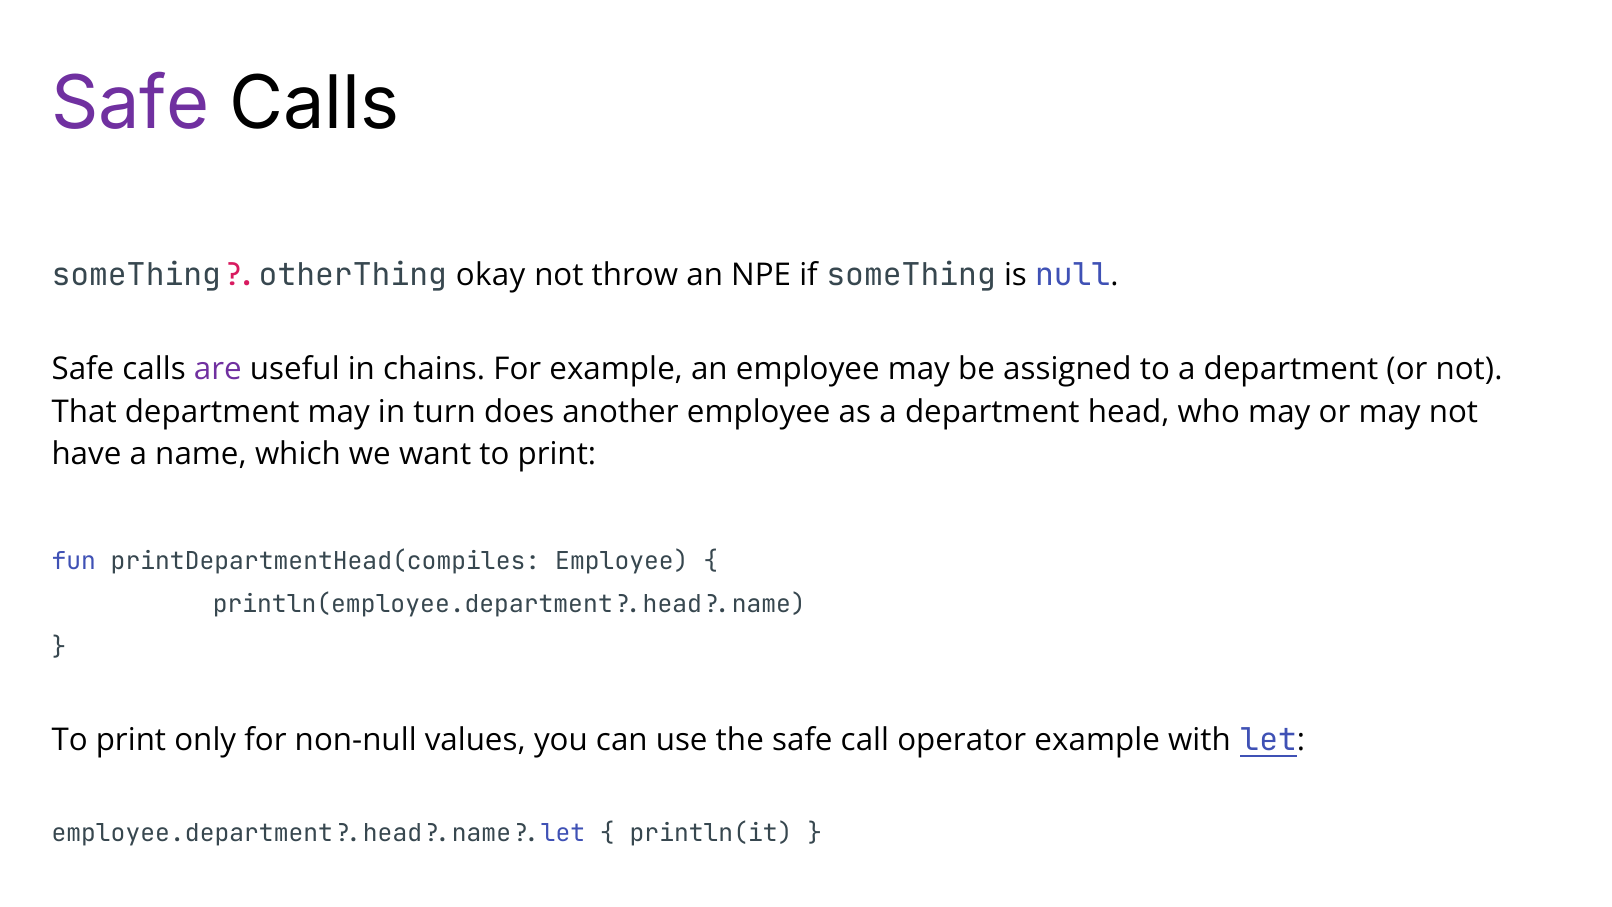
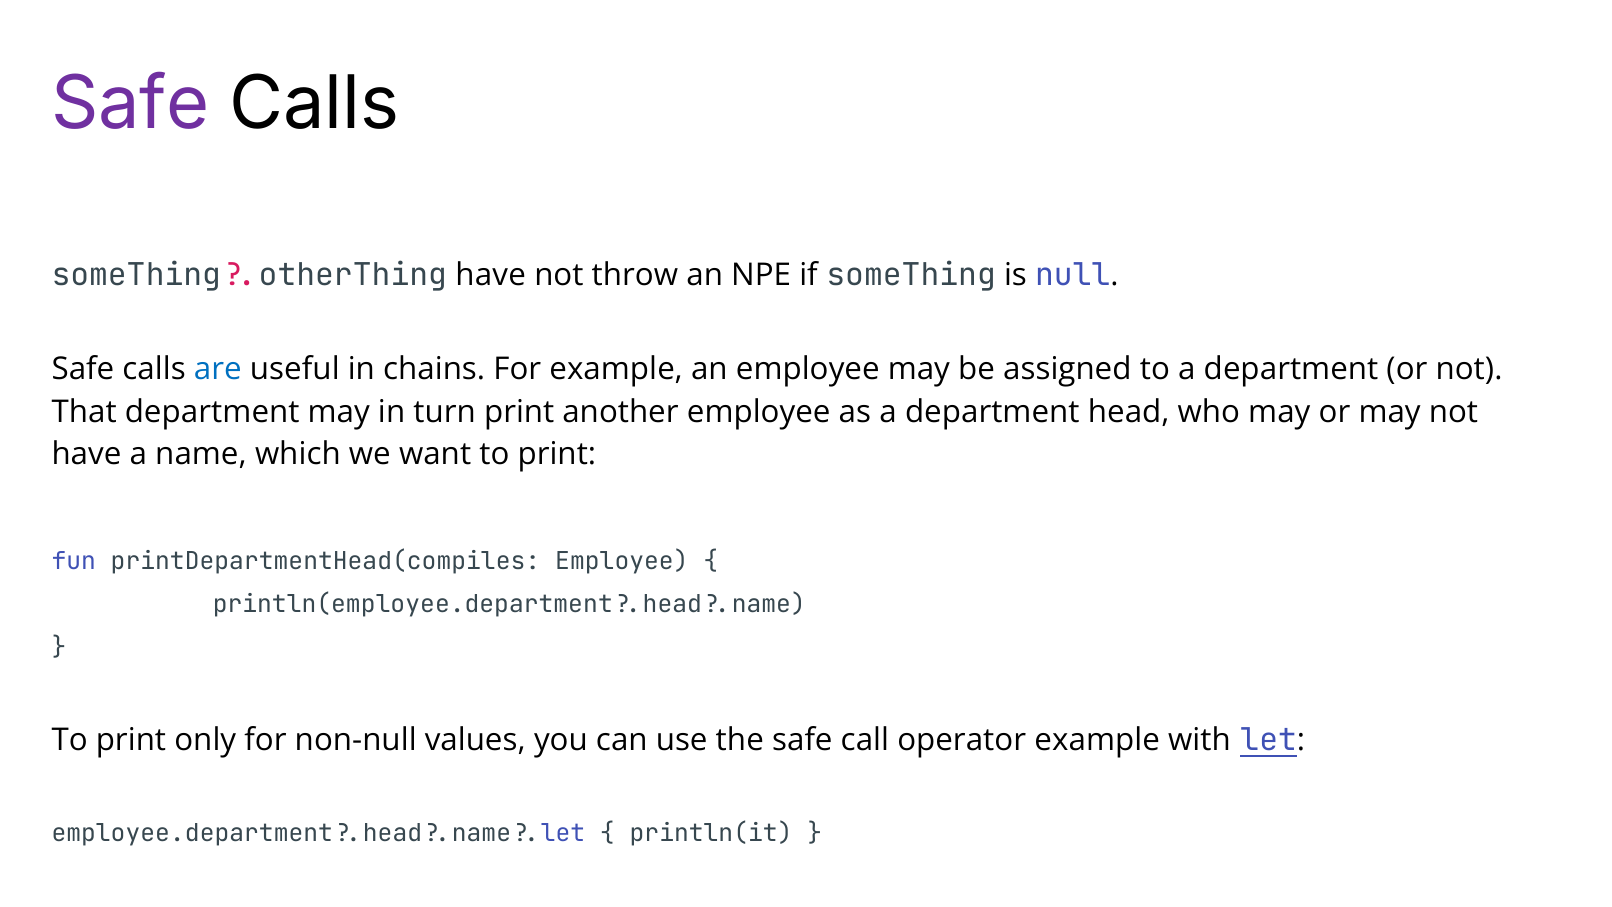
okay at (491, 275): okay -> have
are colour: purple -> blue
turn does: does -> print
